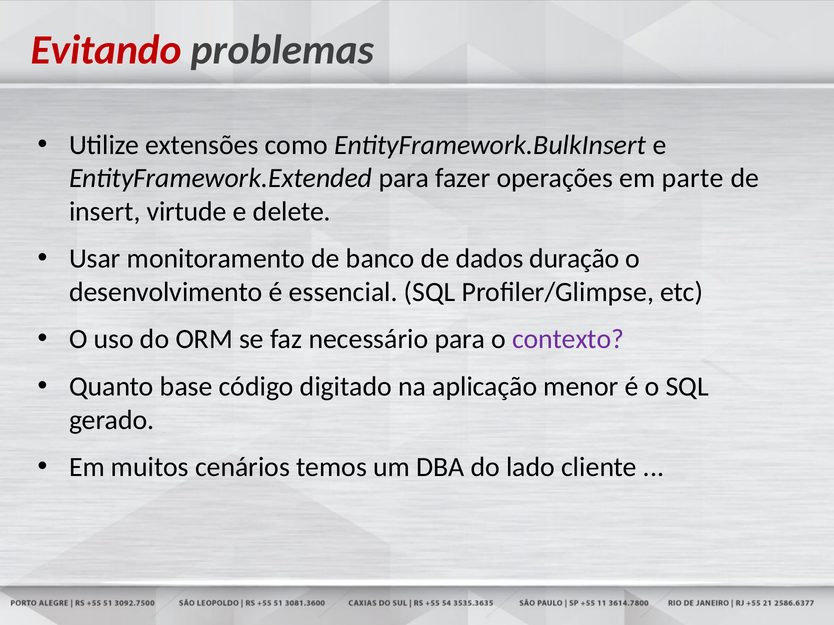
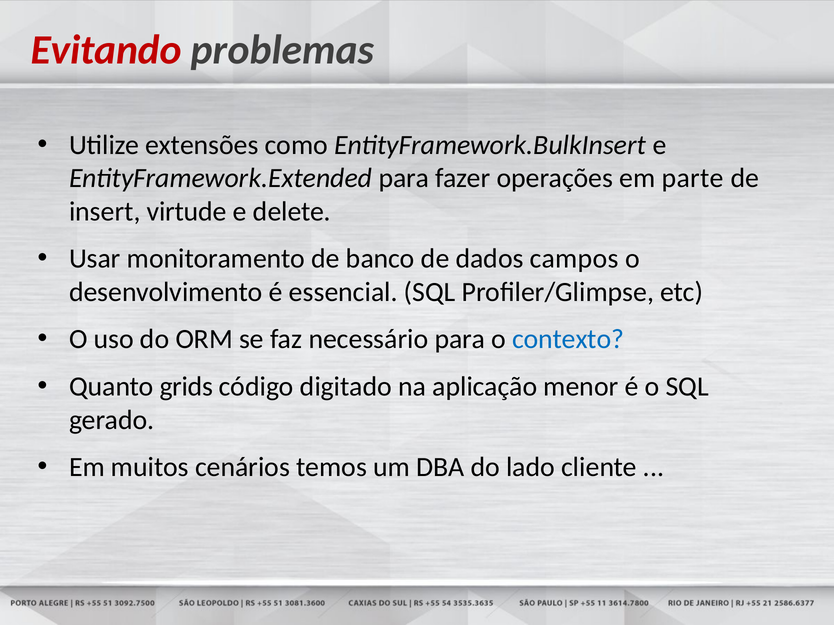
duração: duração -> campos
contexto colour: purple -> blue
base: base -> grids
